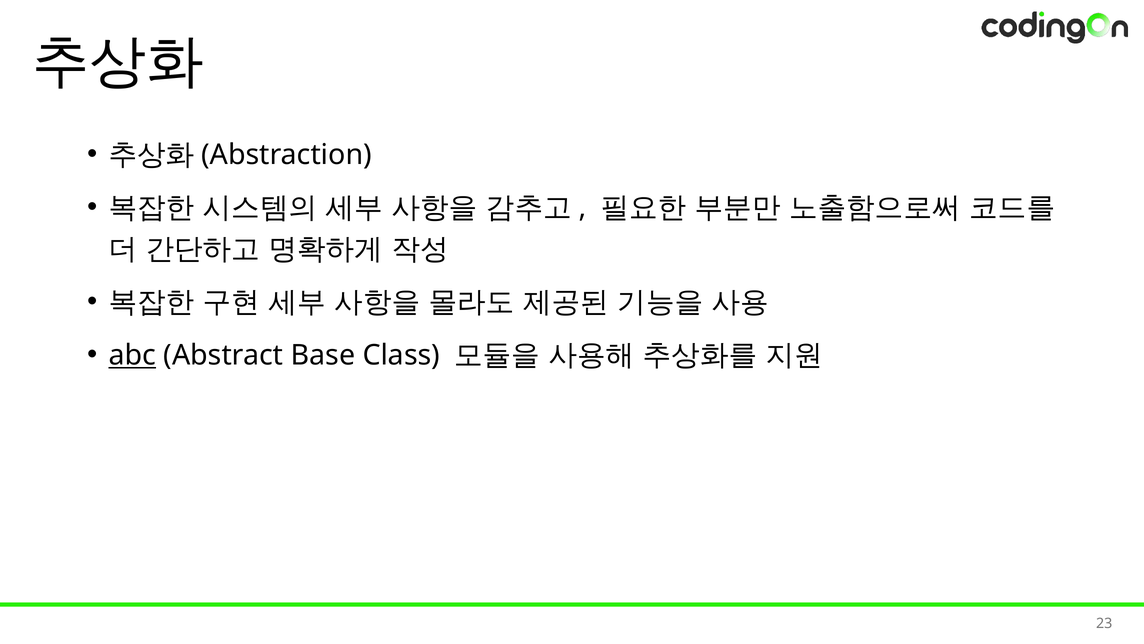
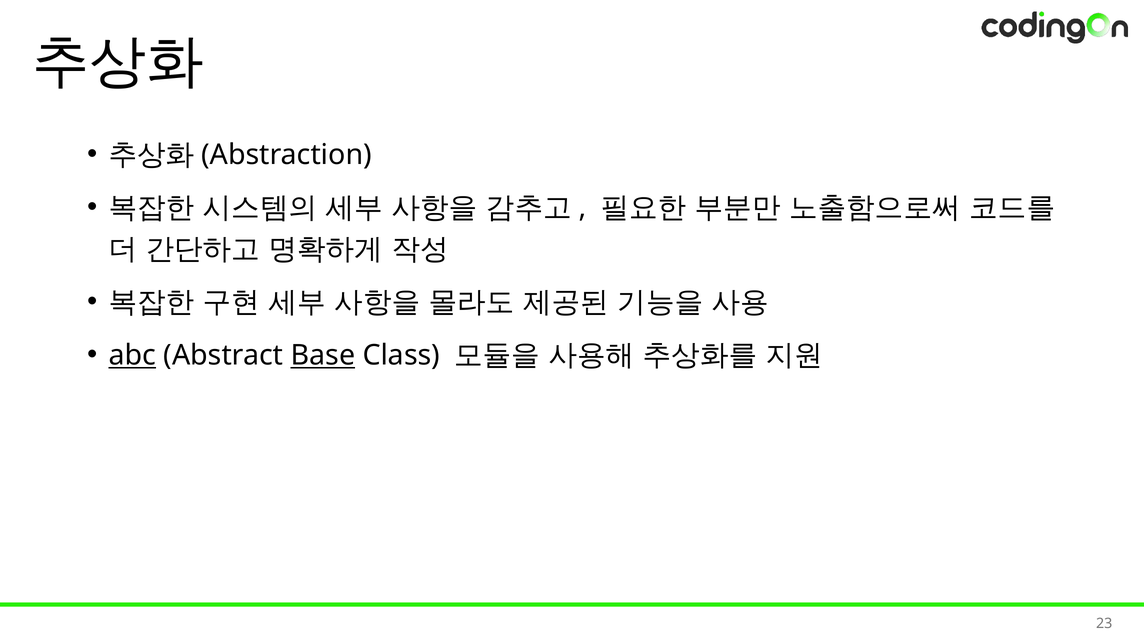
Base underline: none -> present
